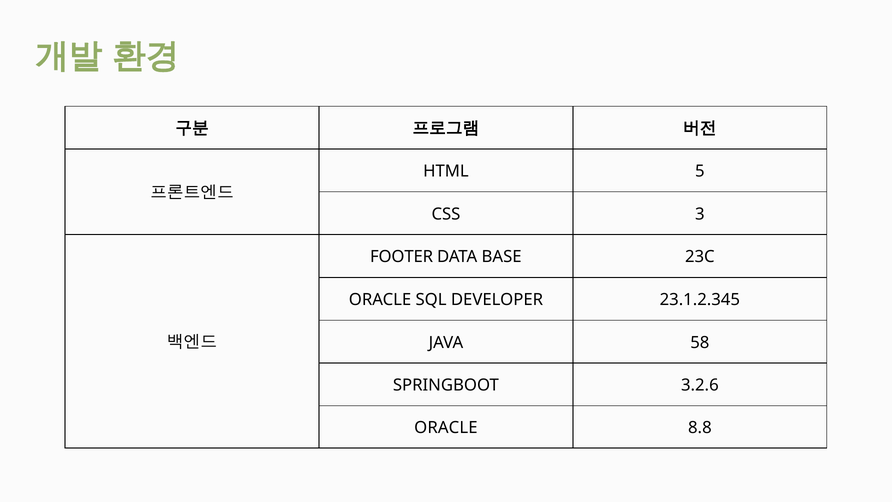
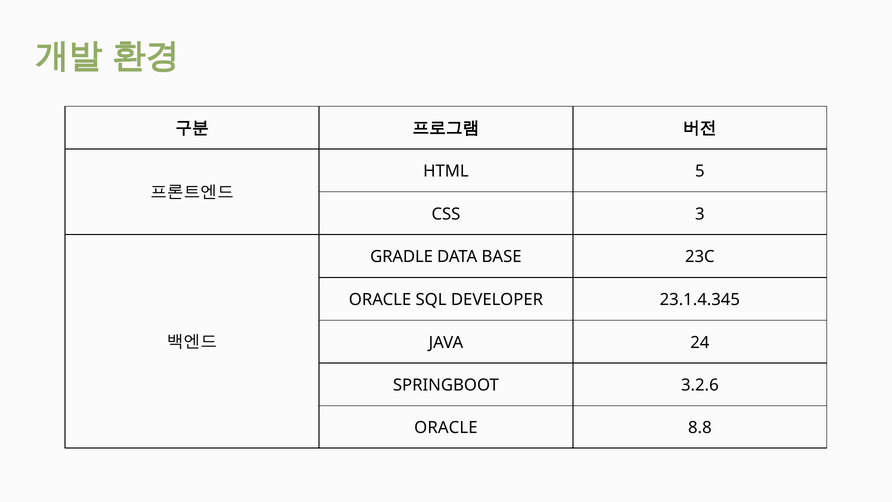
FOOTER: FOOTER -> GRADLE
23.1.2.345: 23.1.2.345 -> 23.1.4.345
58: 58 -> 24
